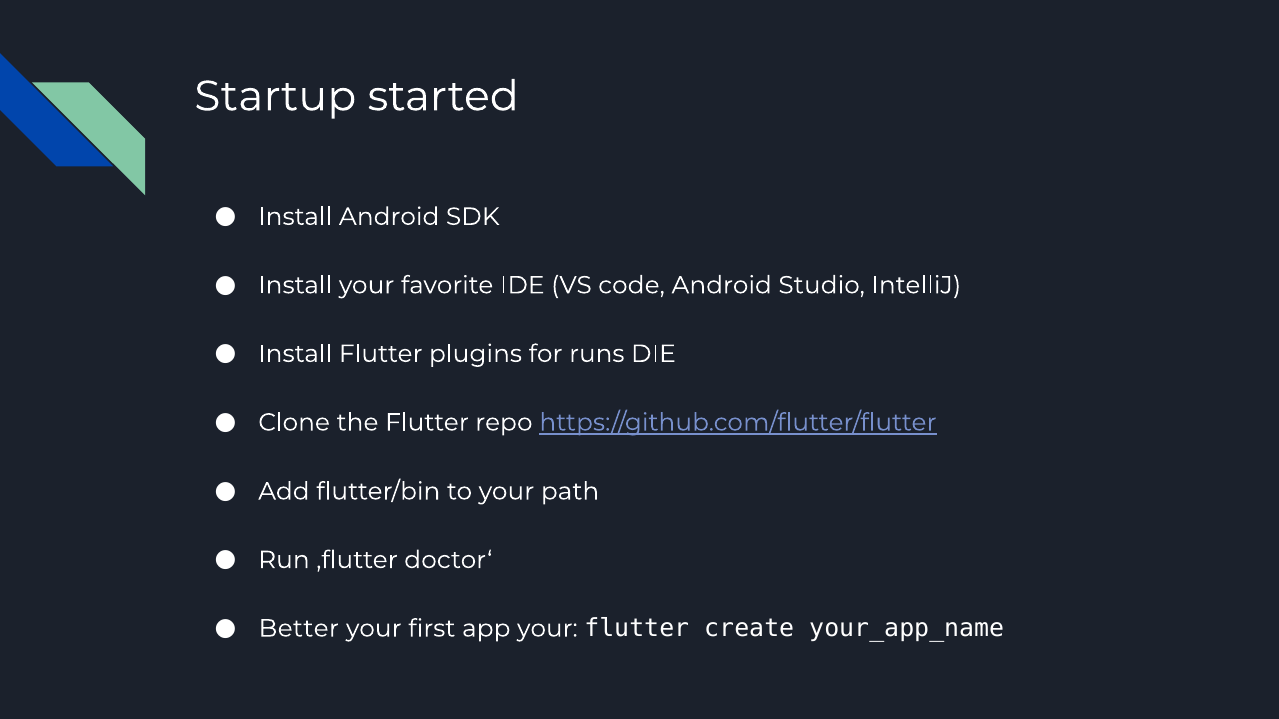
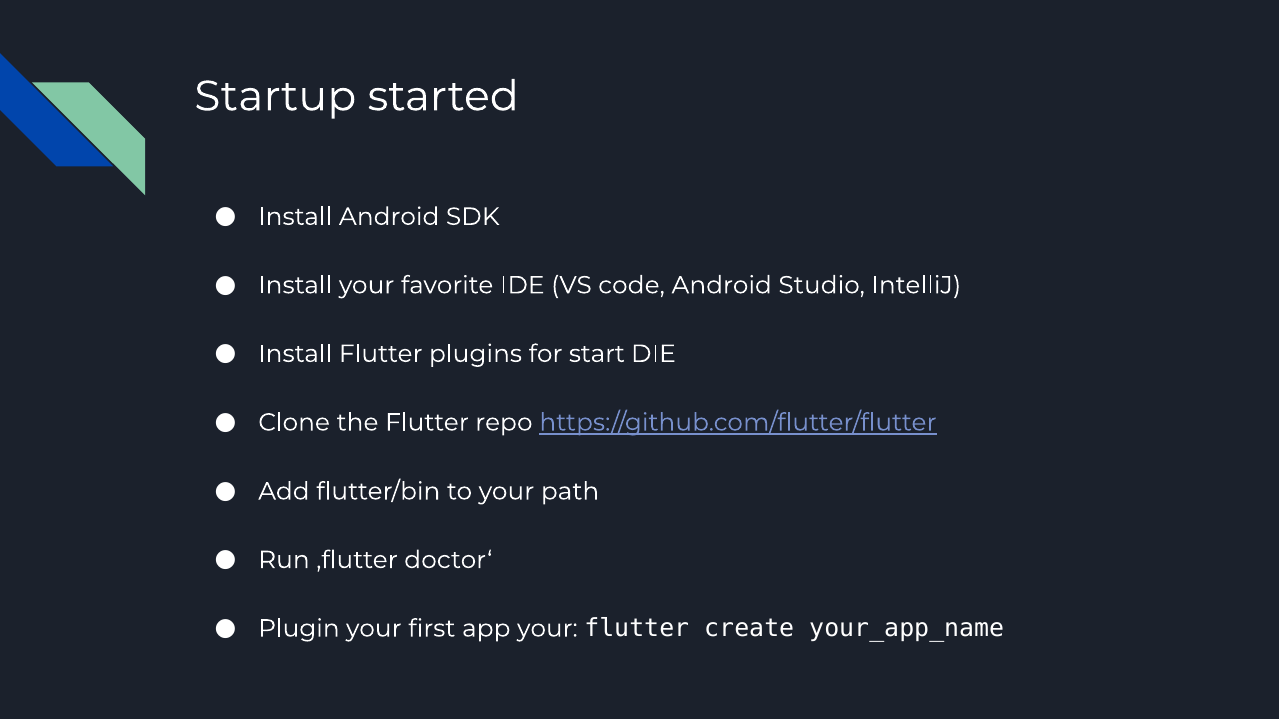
runs: runs -> start
Better: Better -> Plugin
